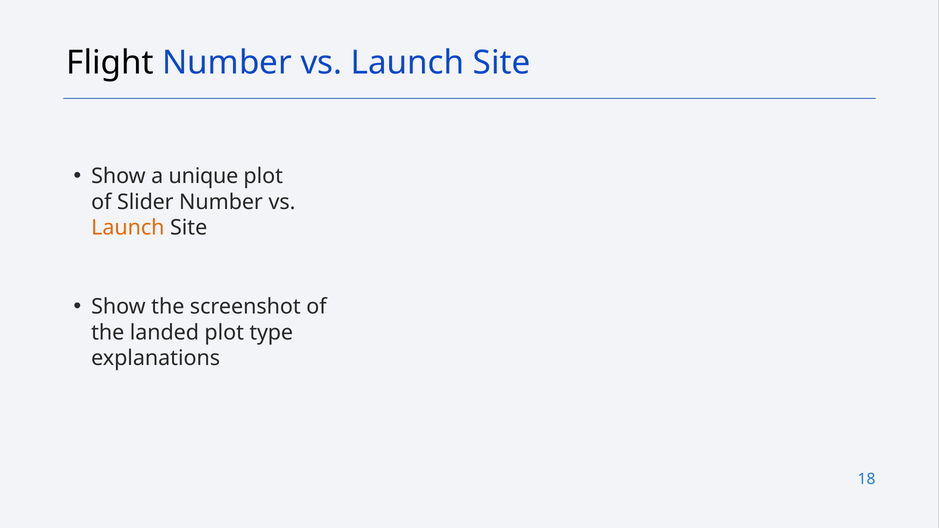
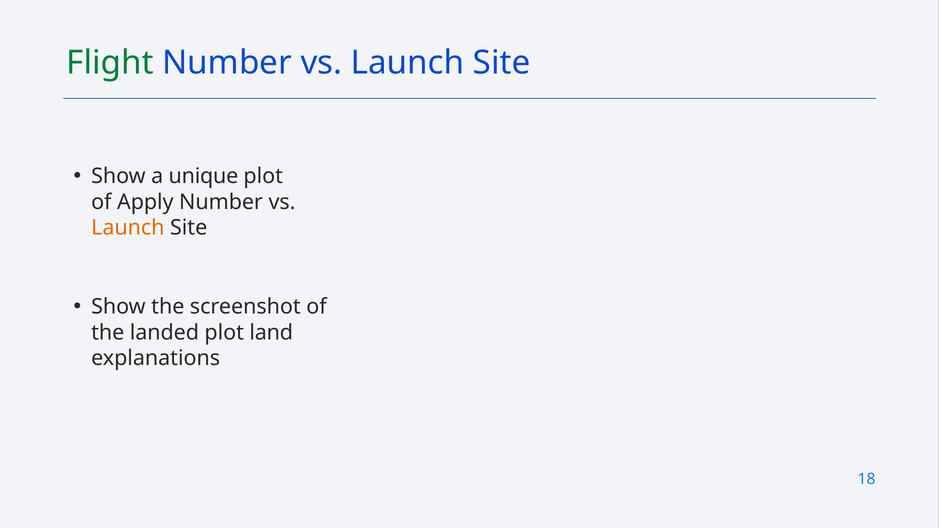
Flight colour: black -> green
Slider: Slider -> Apply
type: type -> land
